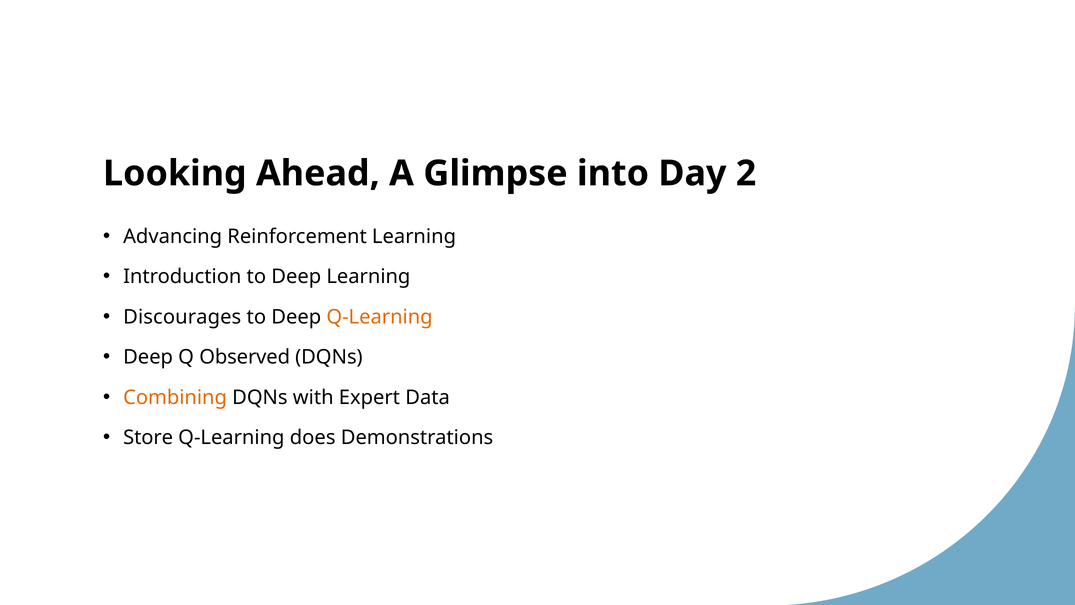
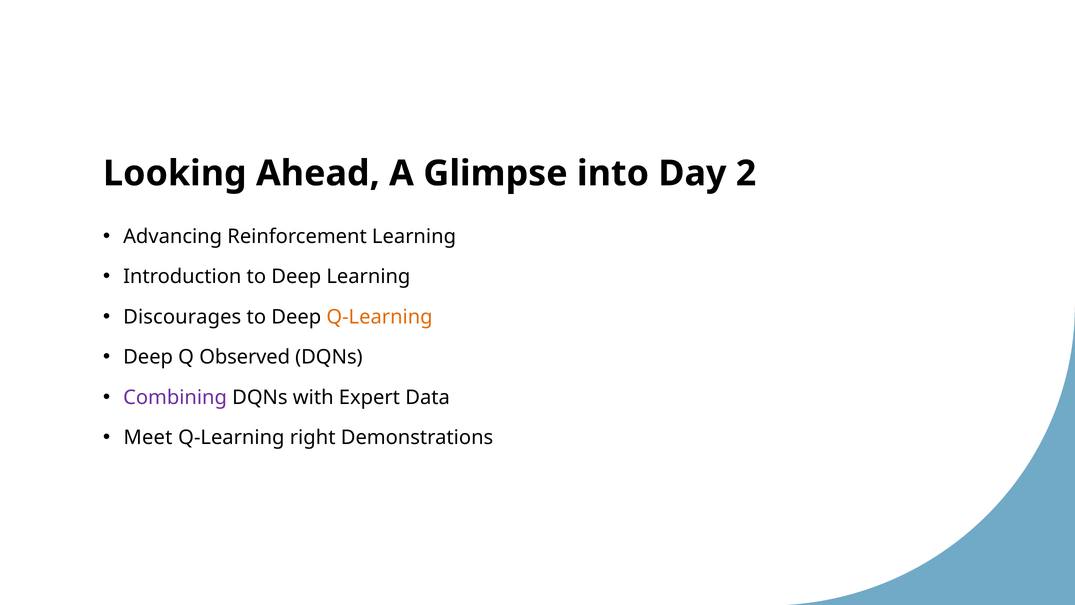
Combining colour: orange -> purple
Store: Store -> Meet
does: does -> right
